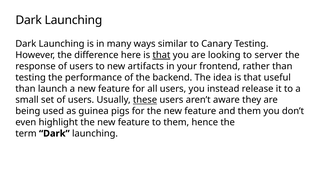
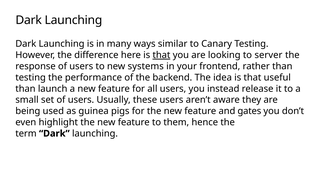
artifacts: artifacts -> systems
these underline: present -> none
and them: them -> gates
